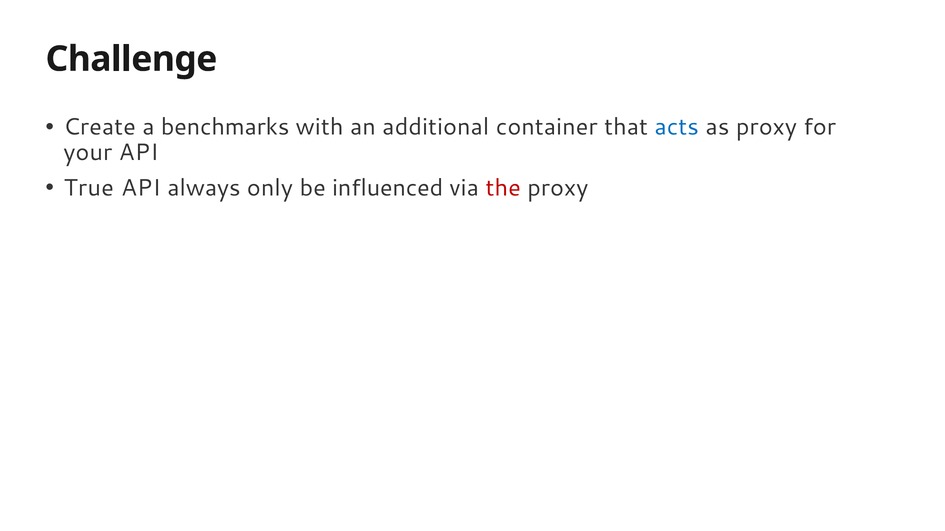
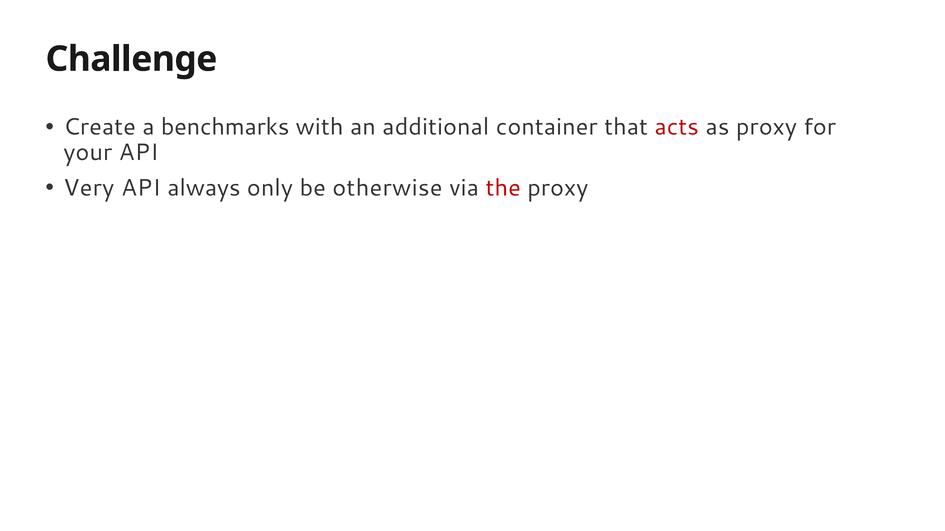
acts colour: blue -> red
True: True -> Very
influenced: influenced -> otherwise
